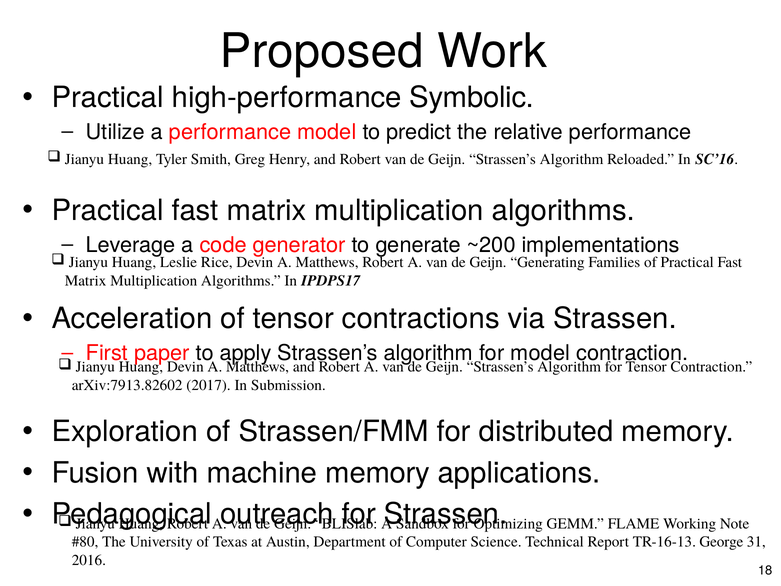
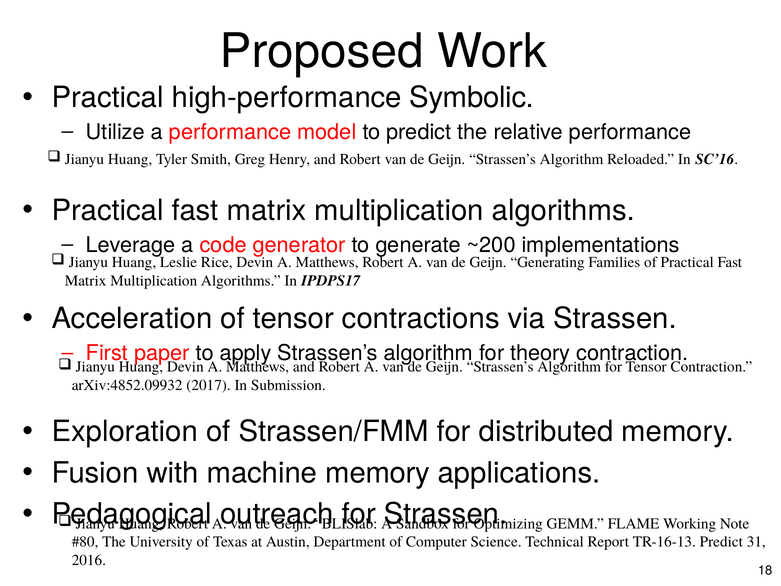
for model: model -> theory
arXiv:7913.82602: arXiv:7913.82602 -> arXiv:4852.09932
TR-16-13 George: George -> Predict
